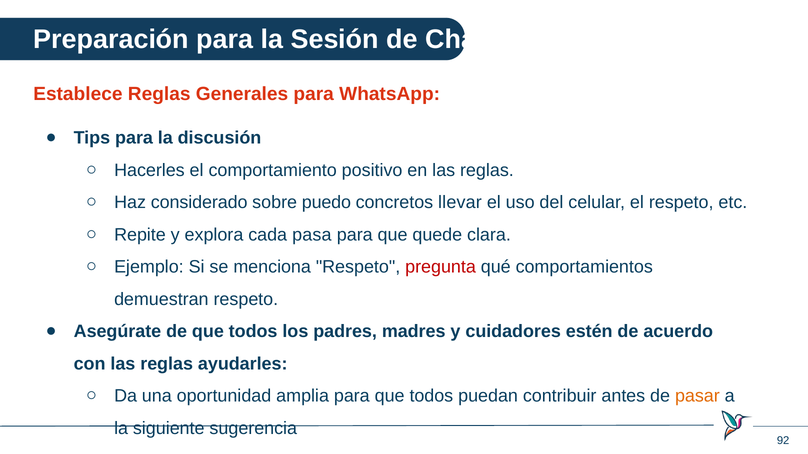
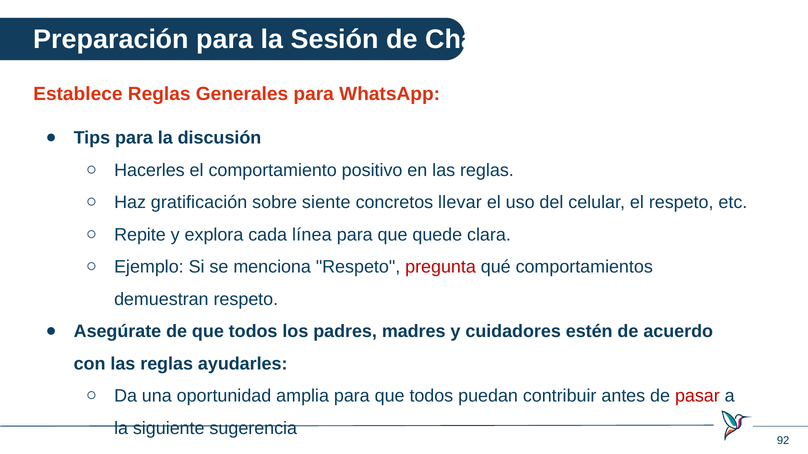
considerado: considerado -> gratificación
puedo: puedo -> siente
pasa: pasa -> línea
pasar colour: orange -> red
